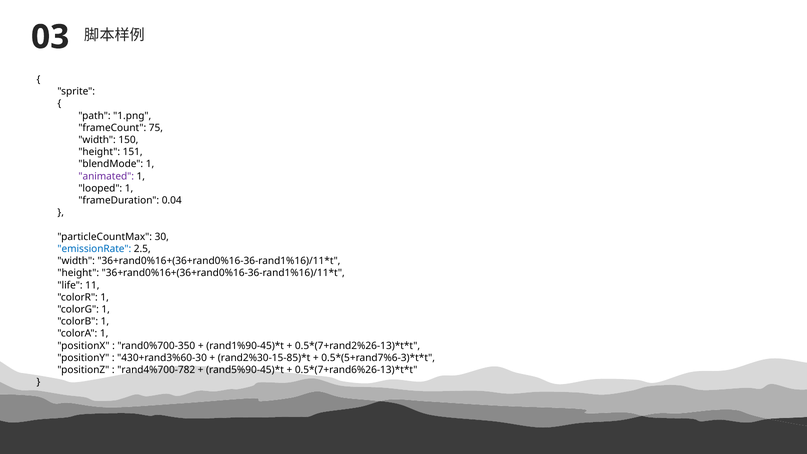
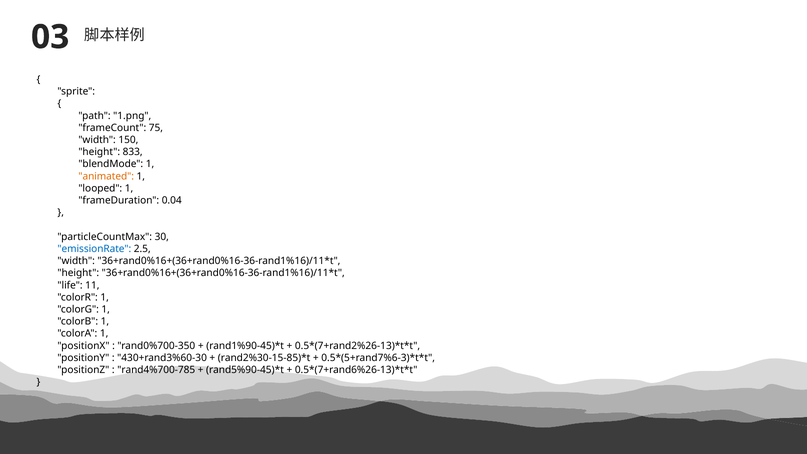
151: 151 -> 833
animated colour: purple -> orange
rand4%700-782: rand4%700-782 -> rand4%700-785
